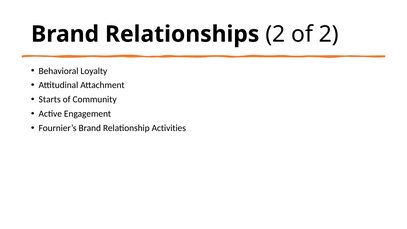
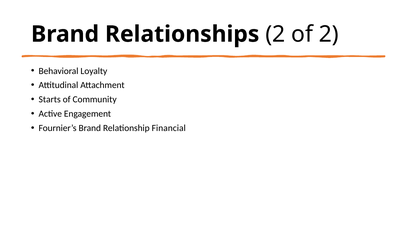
Activities: Activities -> Financial
